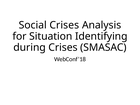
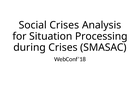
Identifying: Identifying -> Processing
